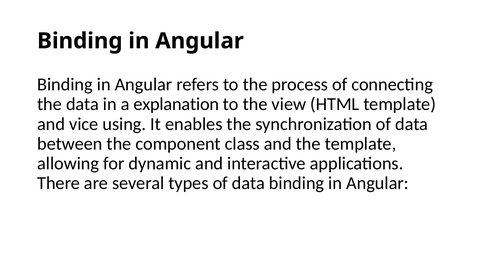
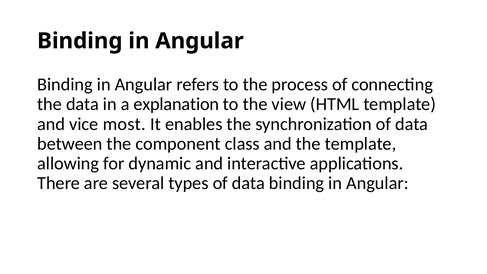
using: using -> most
